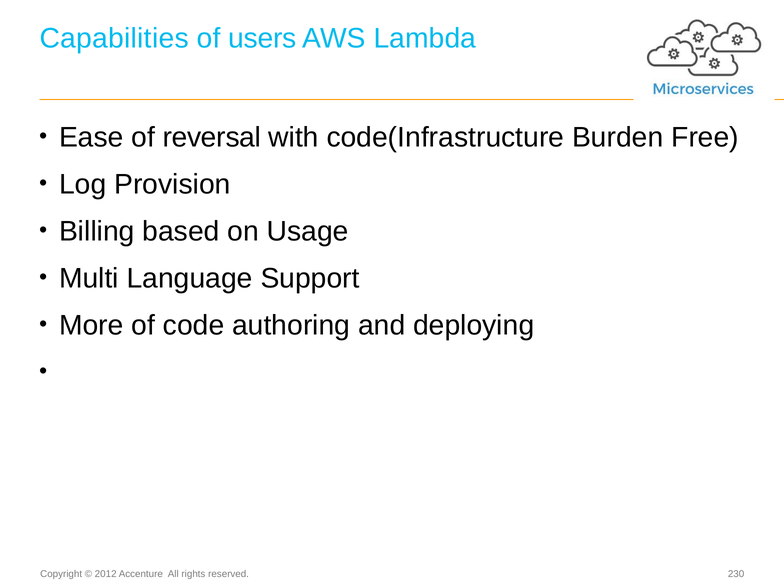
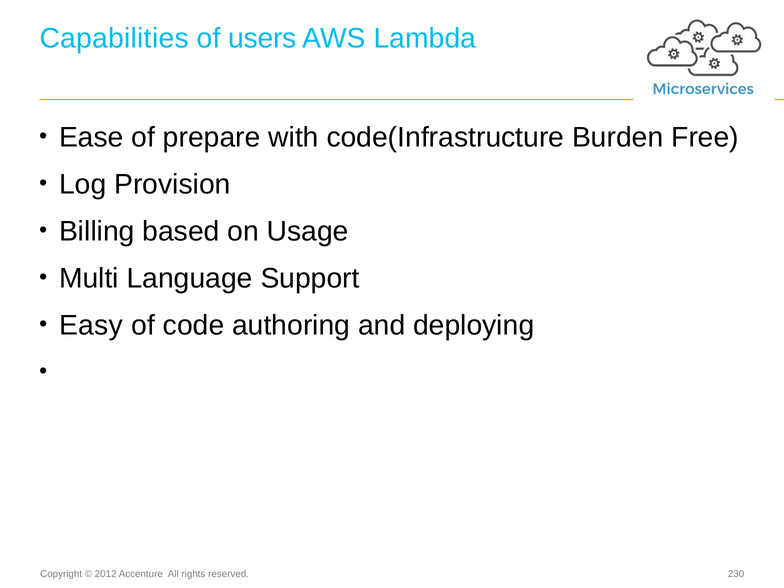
reversal: reversal -> prepare
More: More -> Easy
